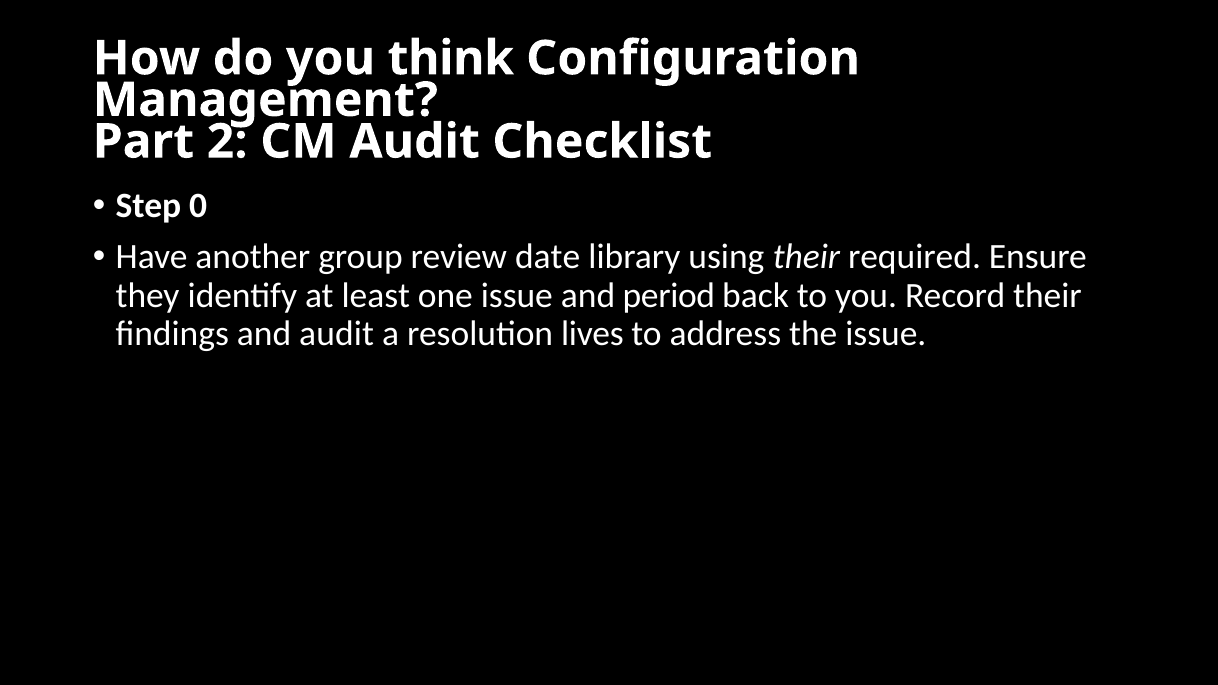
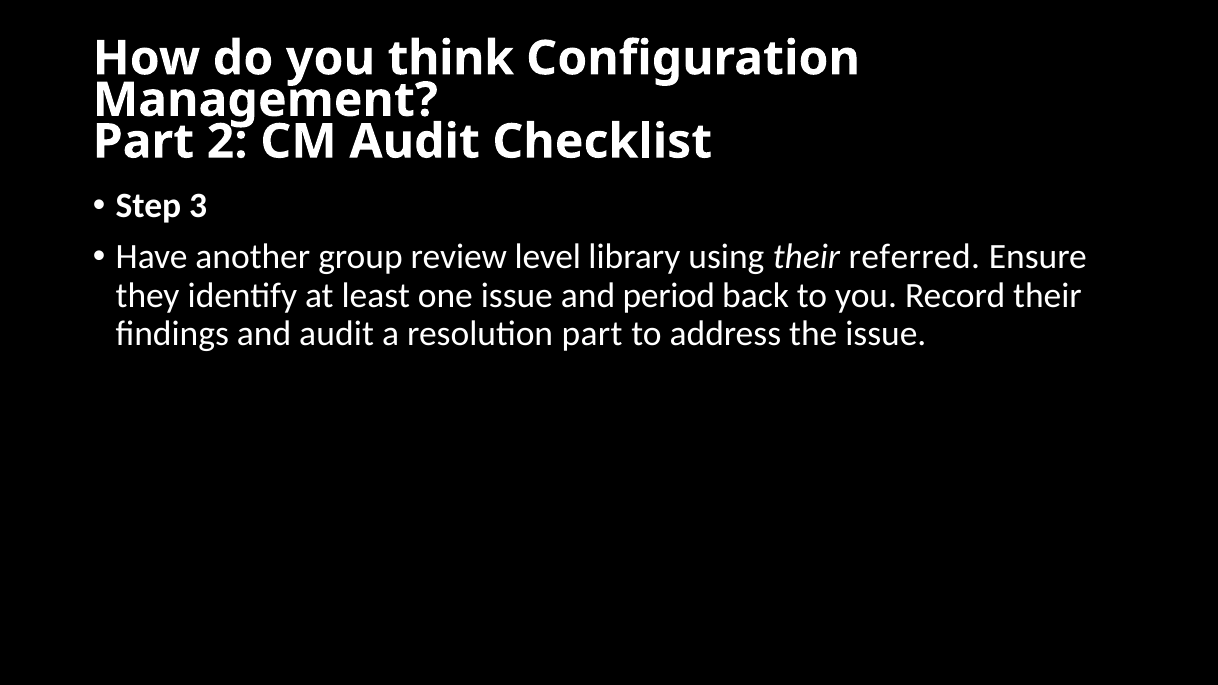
0: 0 -> 3
date: date -> level
required: required -> referred
resolution lives: lives -> part
